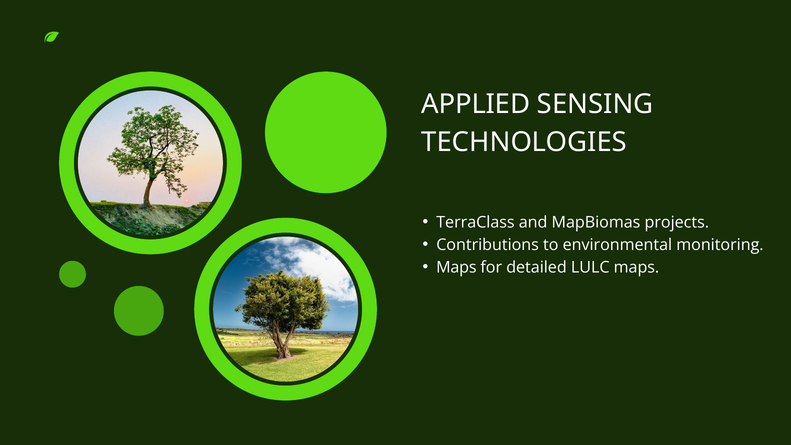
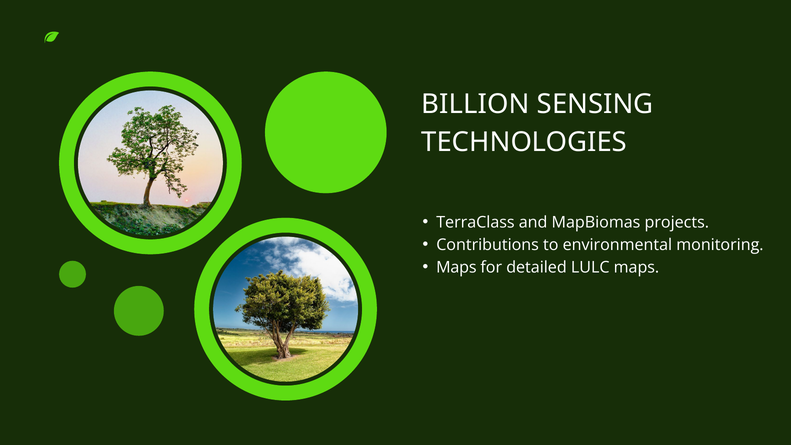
APPLIED: APPLIED -> BILLION
